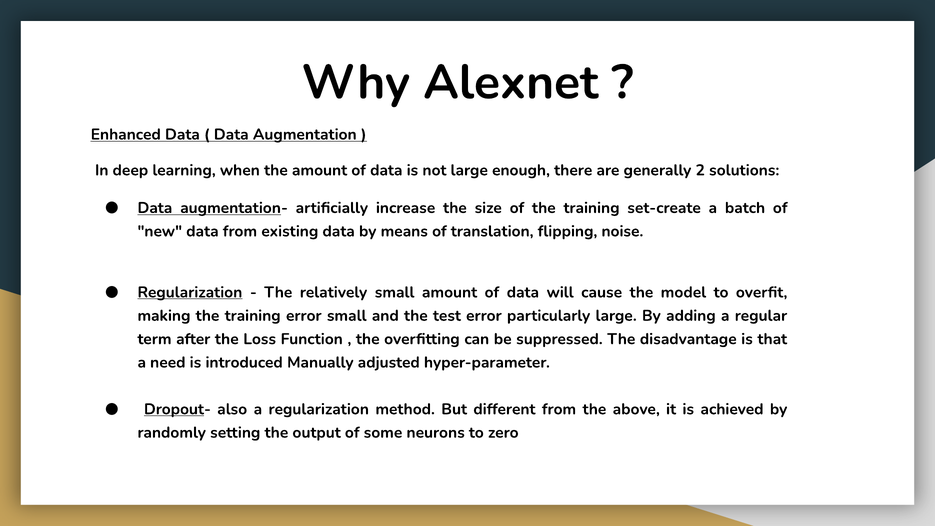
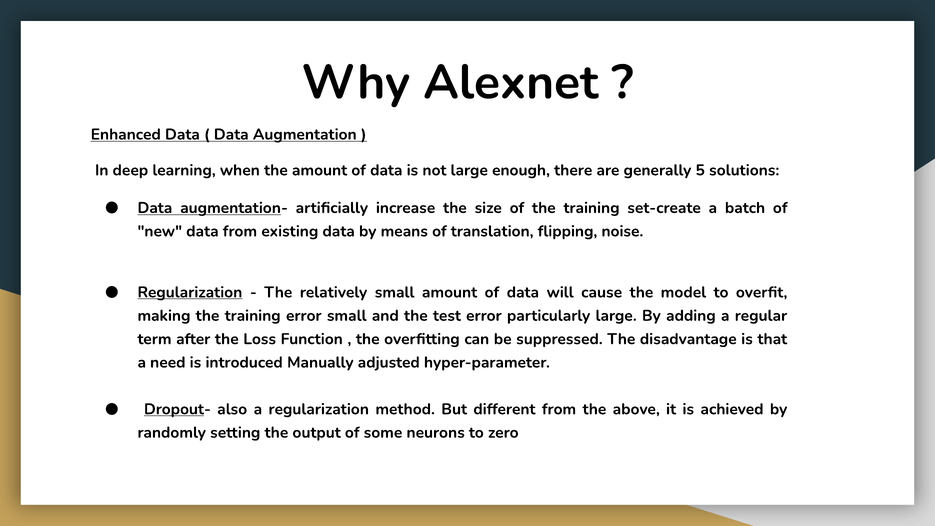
2: 2 -> 5
